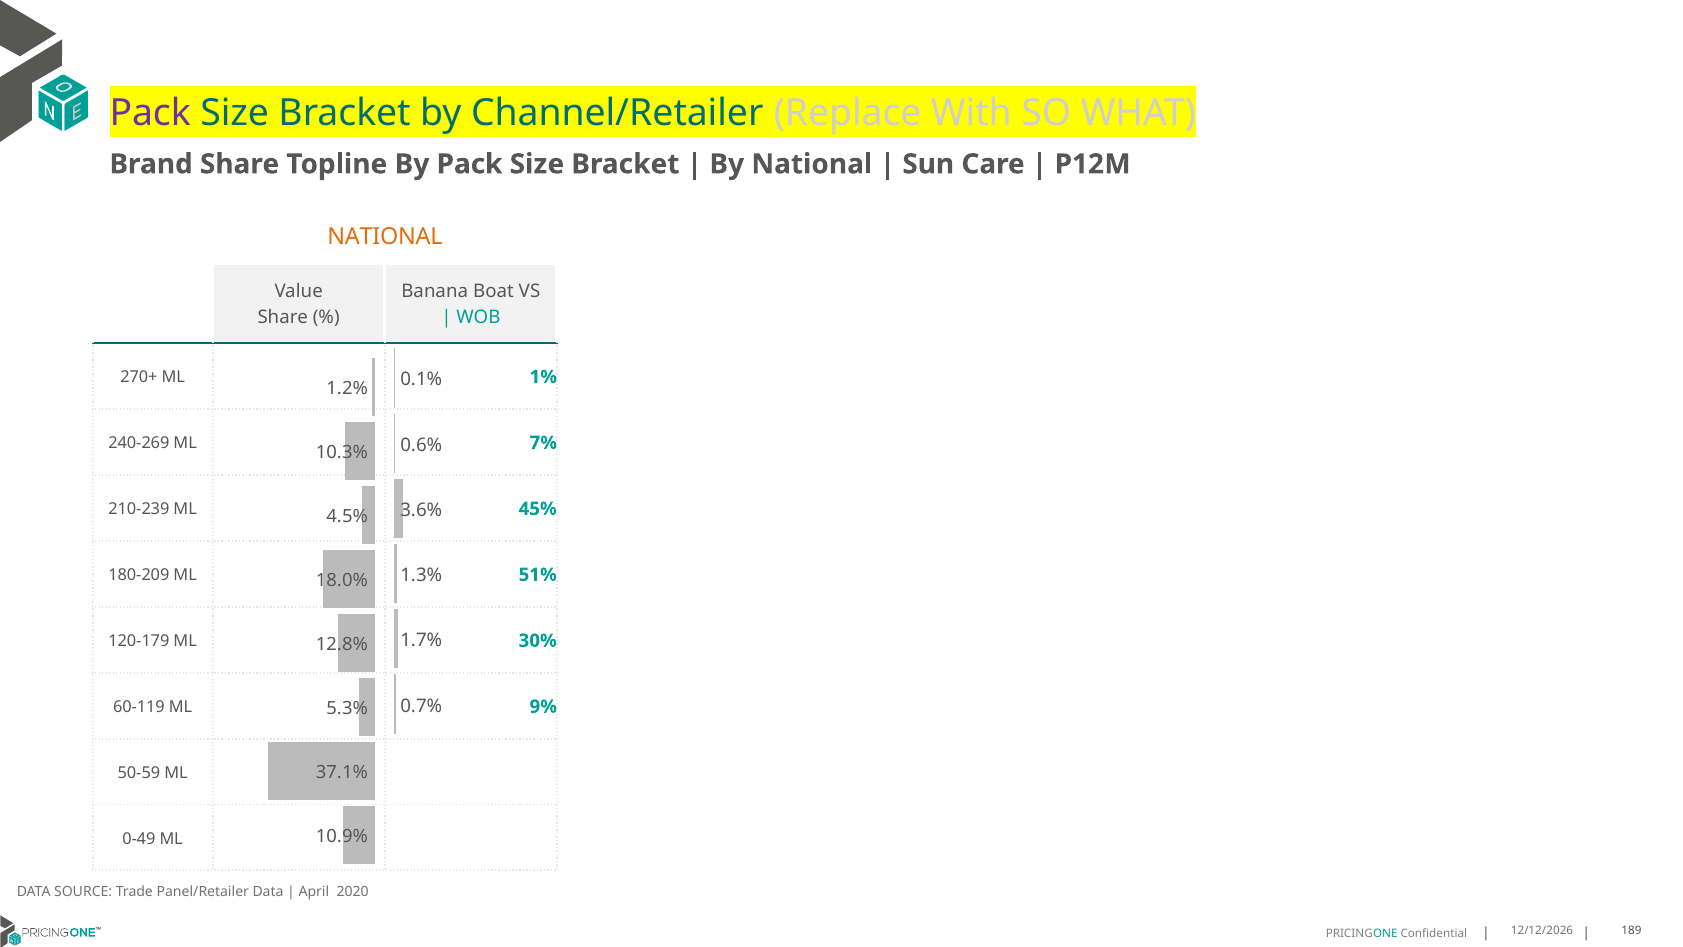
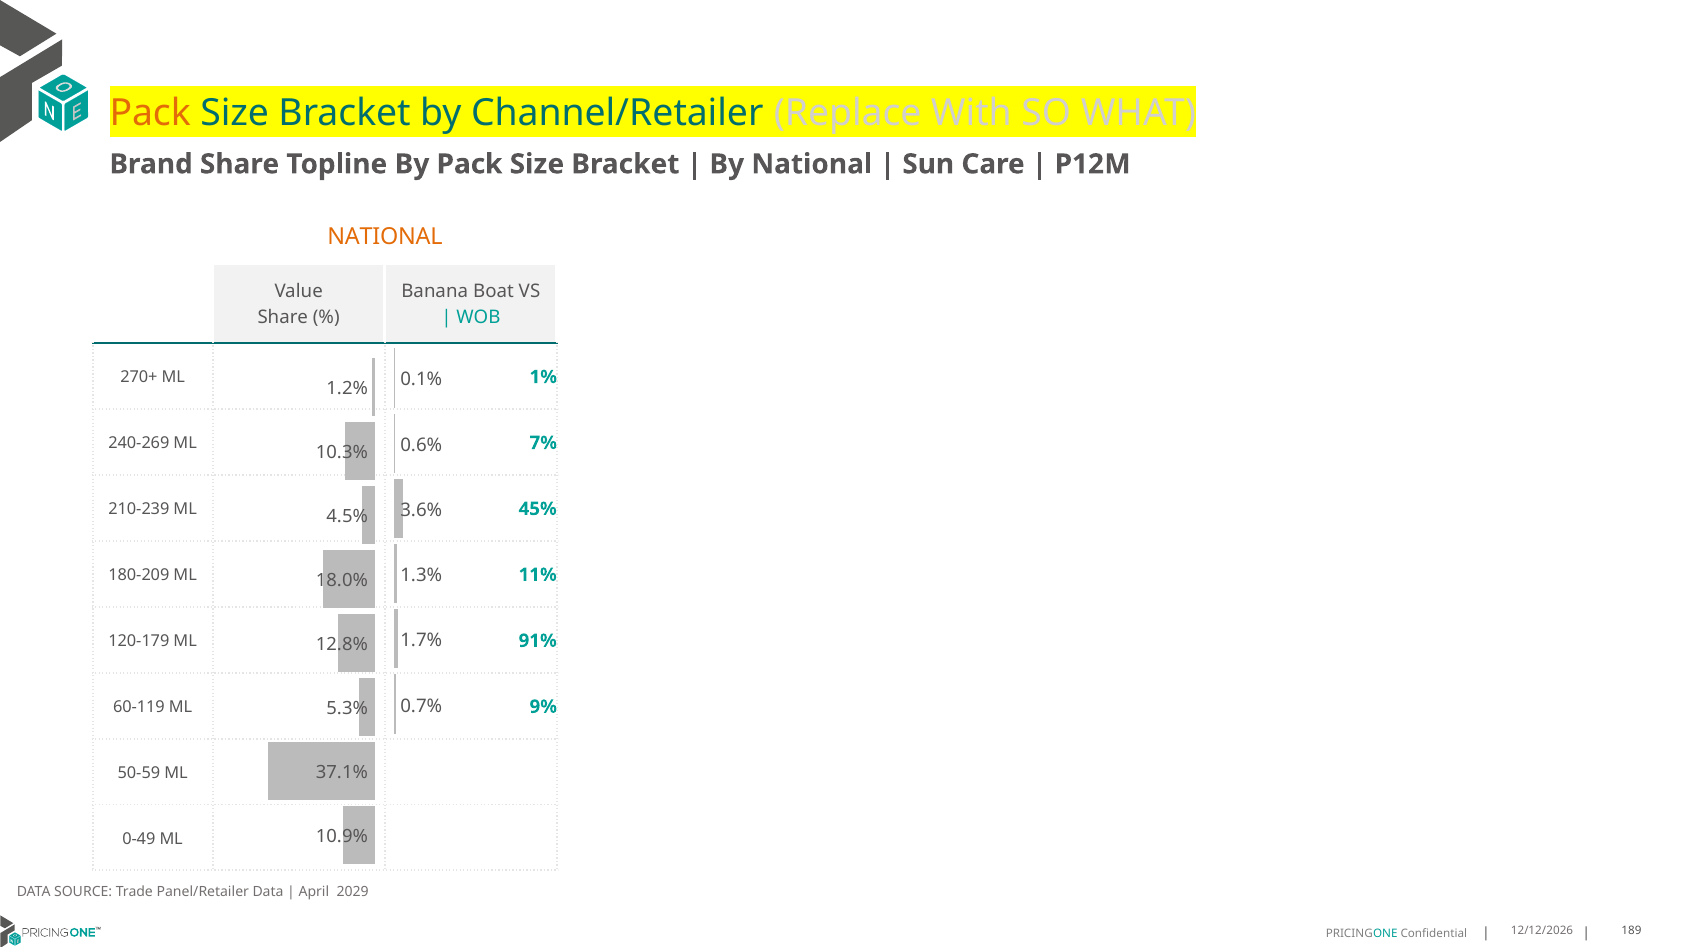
Pack at (150, 113) colour: purple -> orange
51%: 51% -> 11%
30%: 30% -> 91%
2020: 2020 -> 2029
